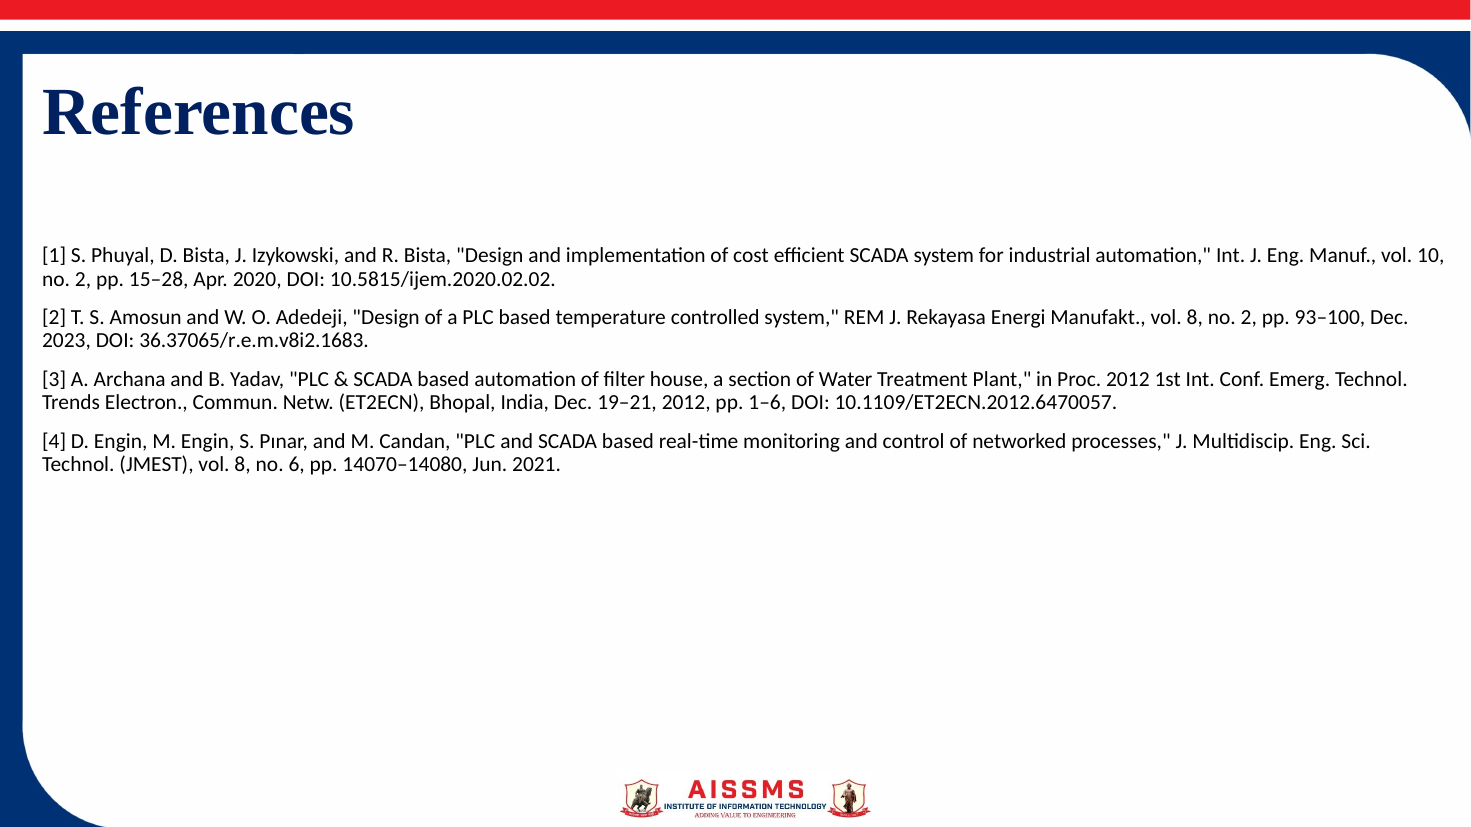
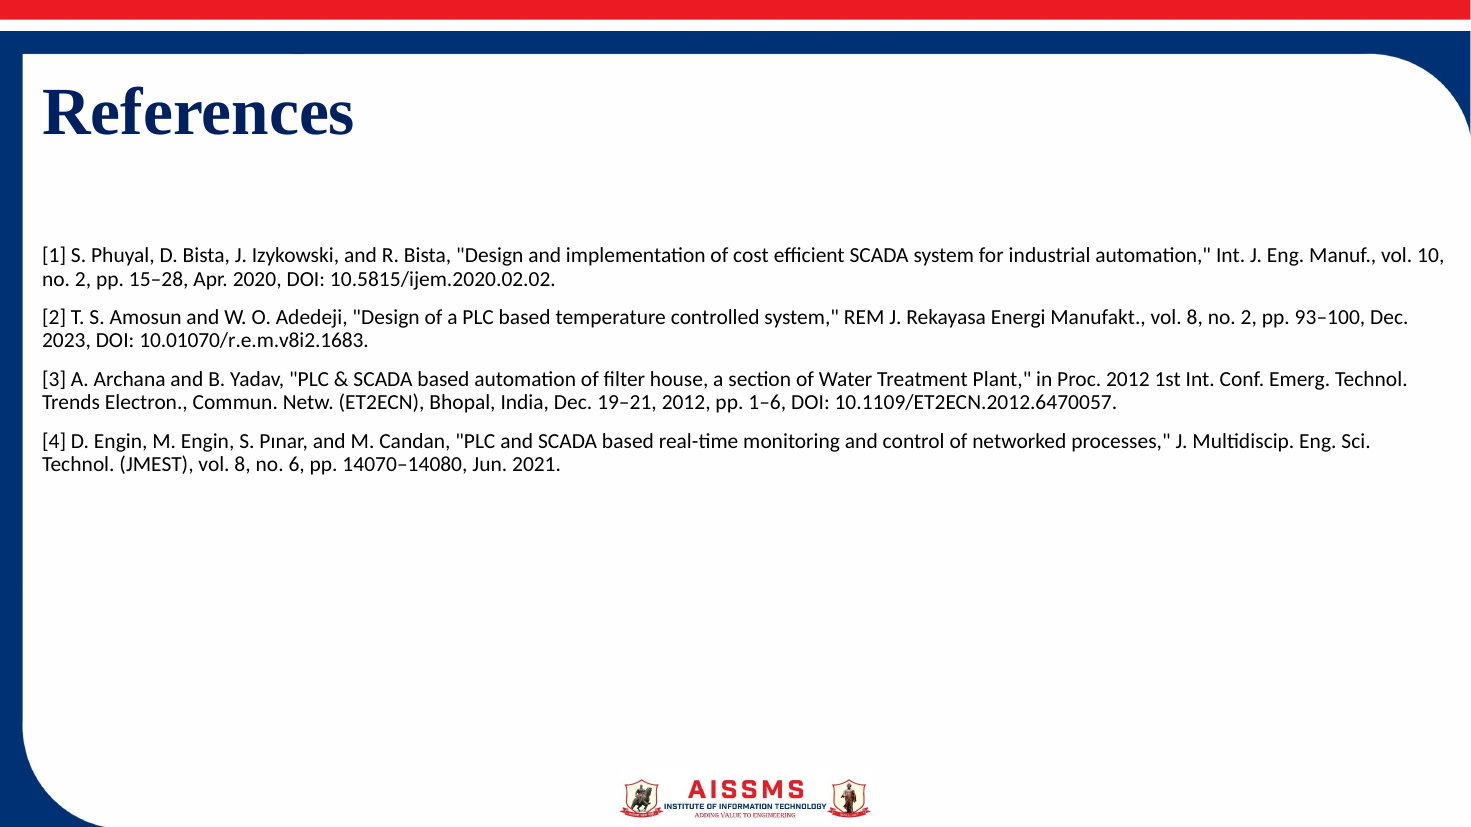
36.37065/r.e.m.v8i2.1683: 36.37065/r.e.m.v8i2.1683 -> 10.01070/r.e.m.v8i2.1683
